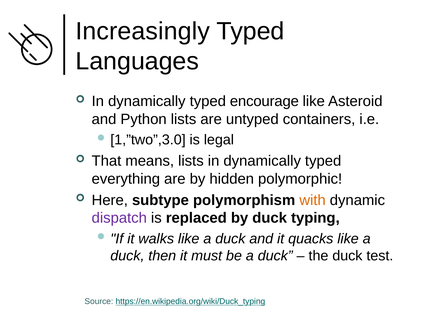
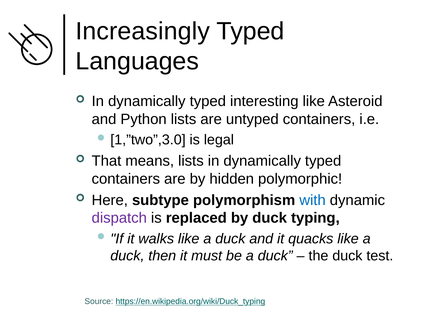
encourage: encourage -> interesting
everything at (126, 179): everything -> containers
with colour: orange -> blue
